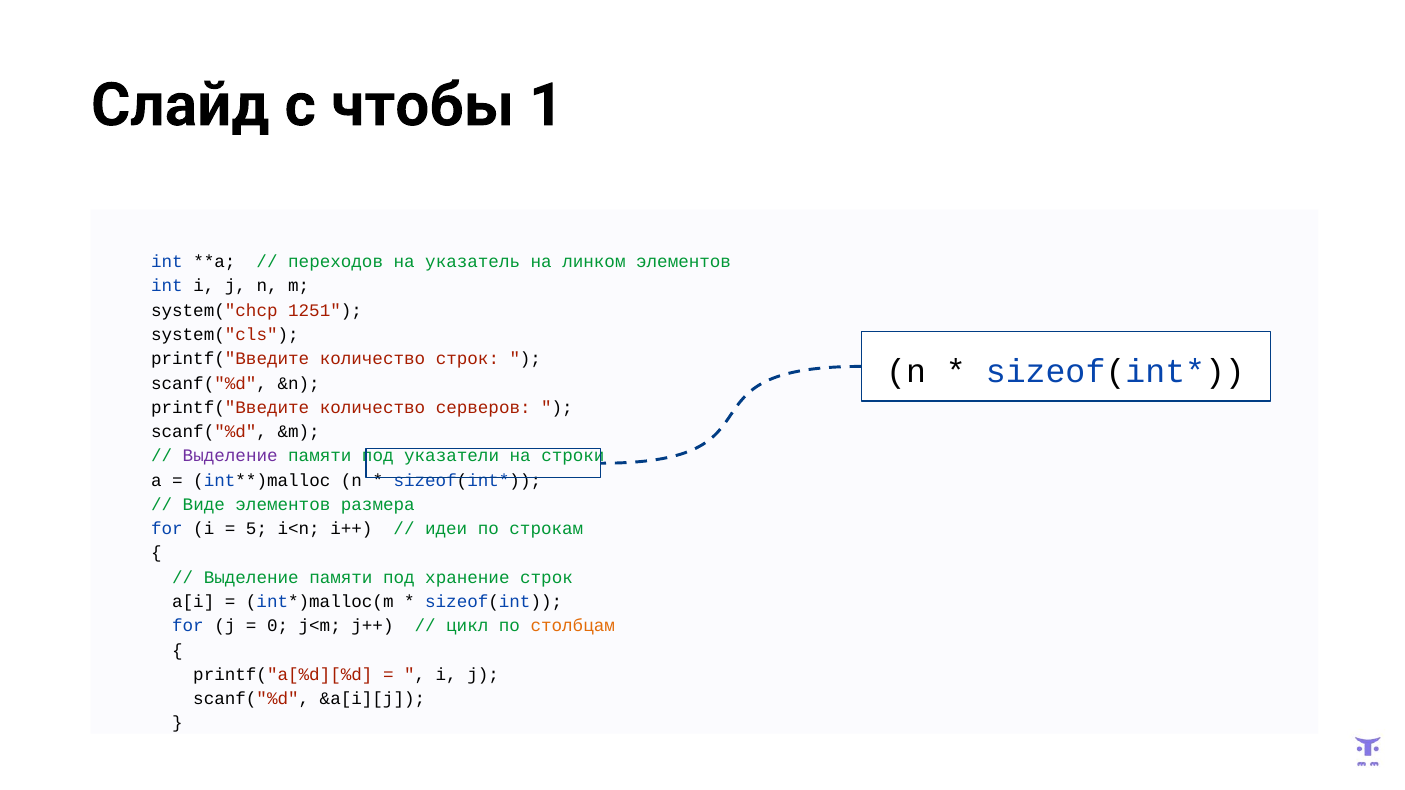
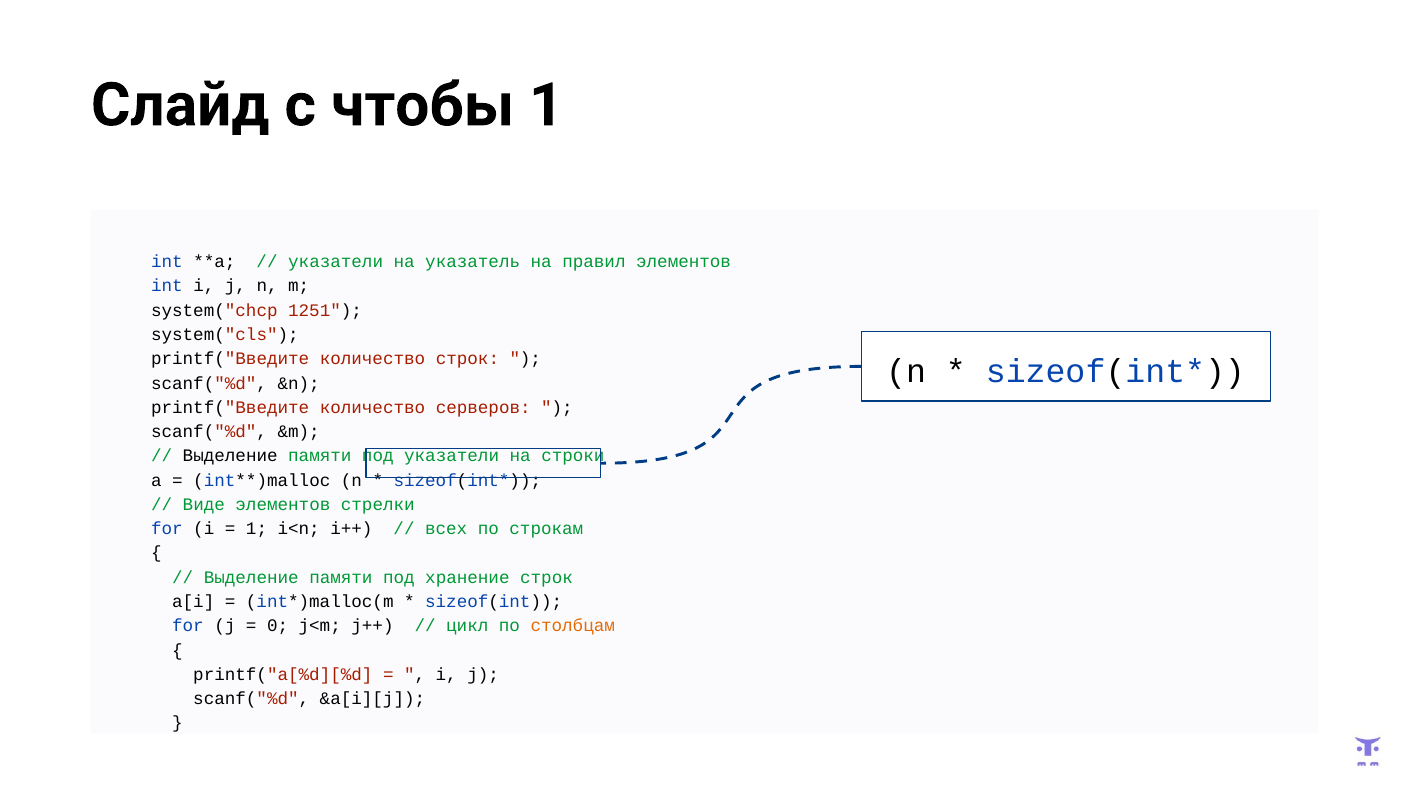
переходов at (336, 262): переходов -> указатели
линком: линком -> правил
Выделение at (230, 456) colour: purple -> black
размера: размера -> стрелки
5 at (257, 529): 5 -> 1
идеи: идеи -> всех
